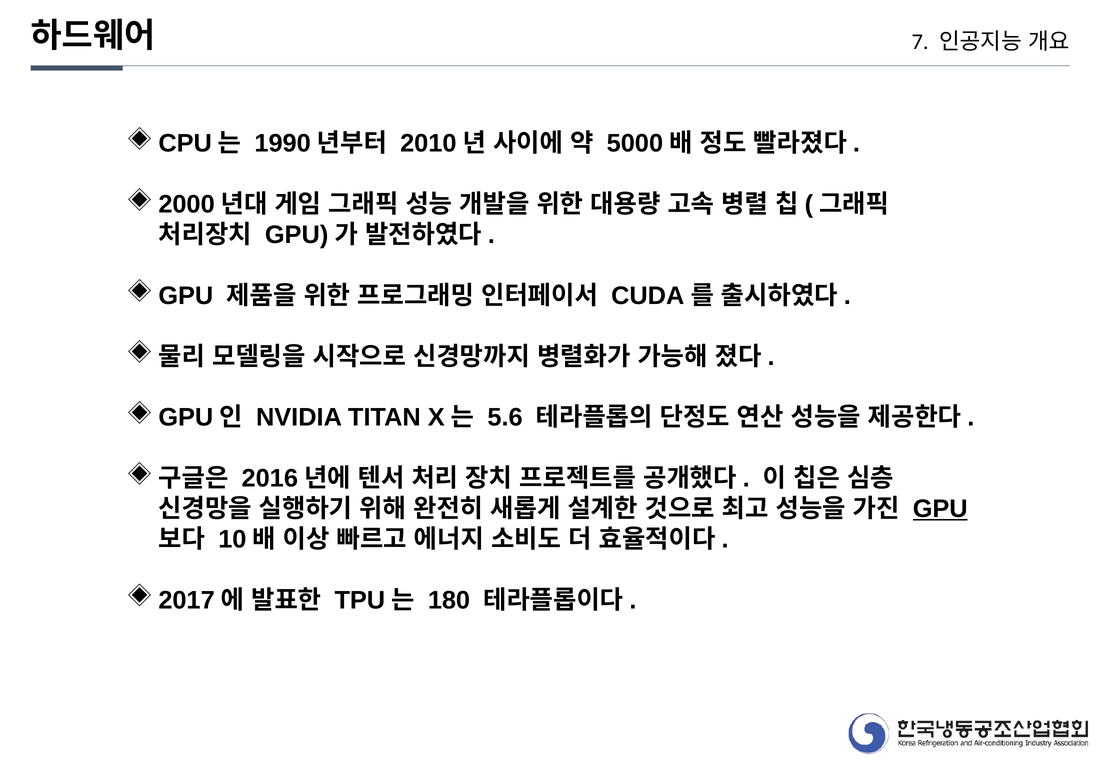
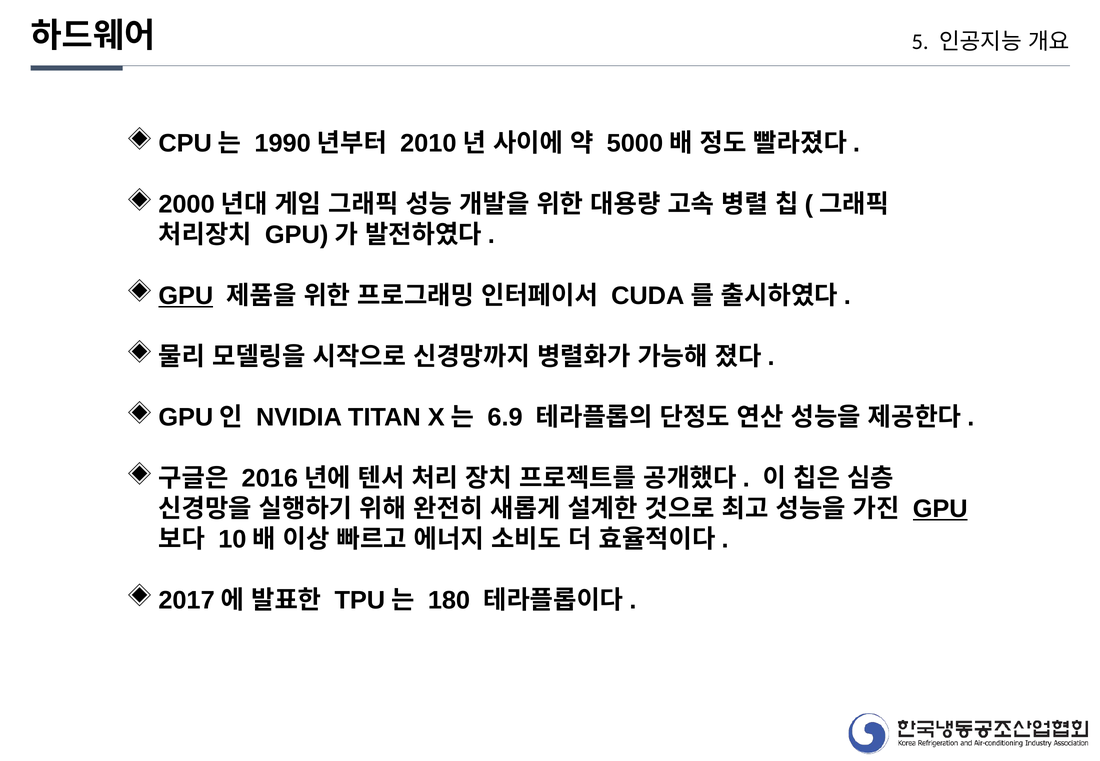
7: 7 -> 5
GPU at (186, 296) underline: none -> present
5.6: 5.6 -> 6.9
